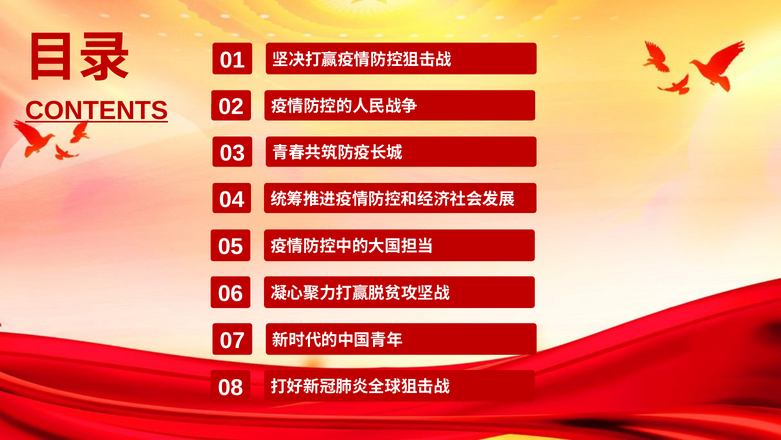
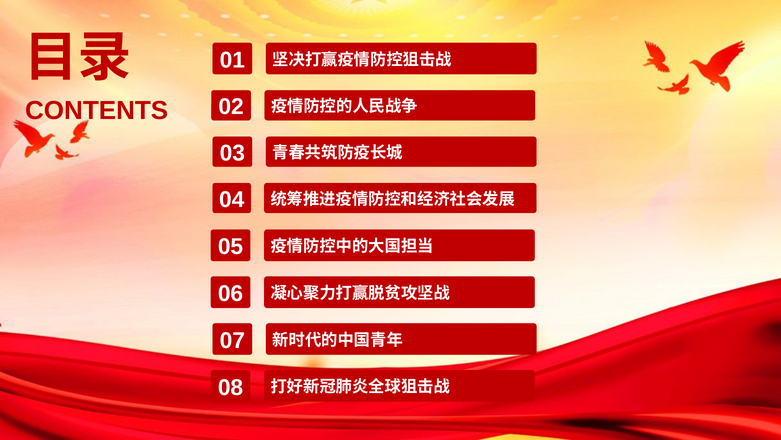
CONTENTS underline: present -> none
